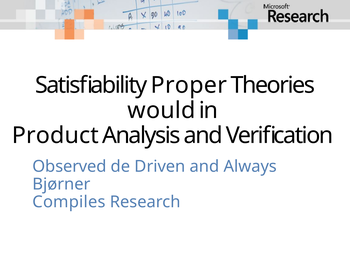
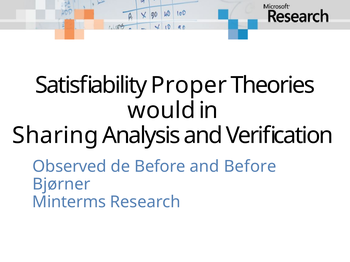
Product: Product -> Sharing
de Driven: Driven -> Before
and Always: Always -> Before
Compiles: Compiles -> Minterms
